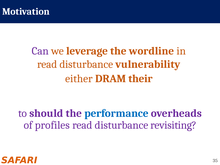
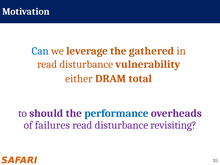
Can colour: purple -> blue
wordline: wordline -> gathered
their: their -> total
profiles: profiles -> failures
